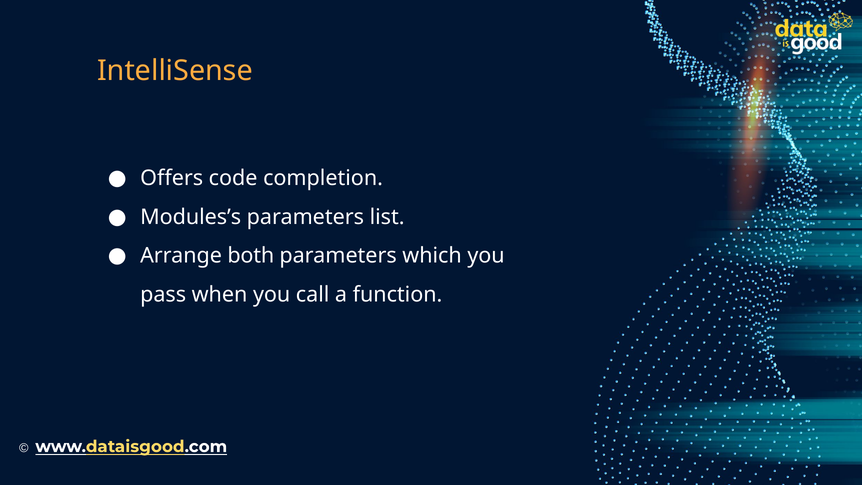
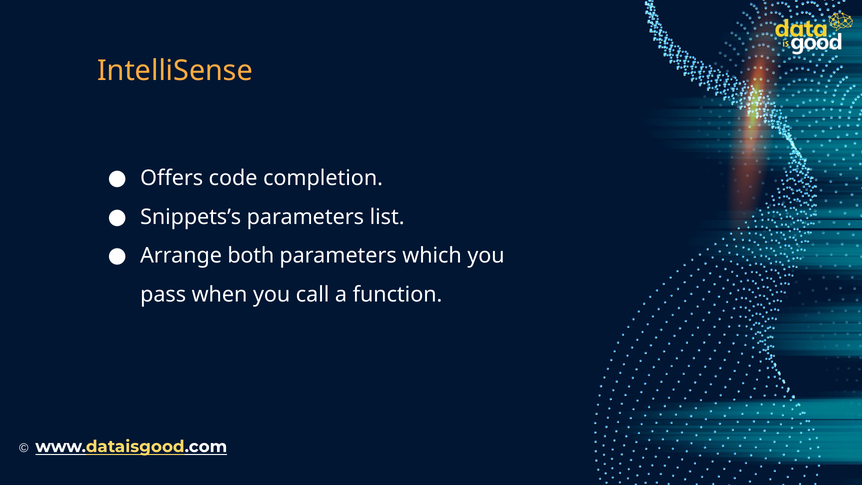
Modules’s: Modules’s -> Snippets’s
